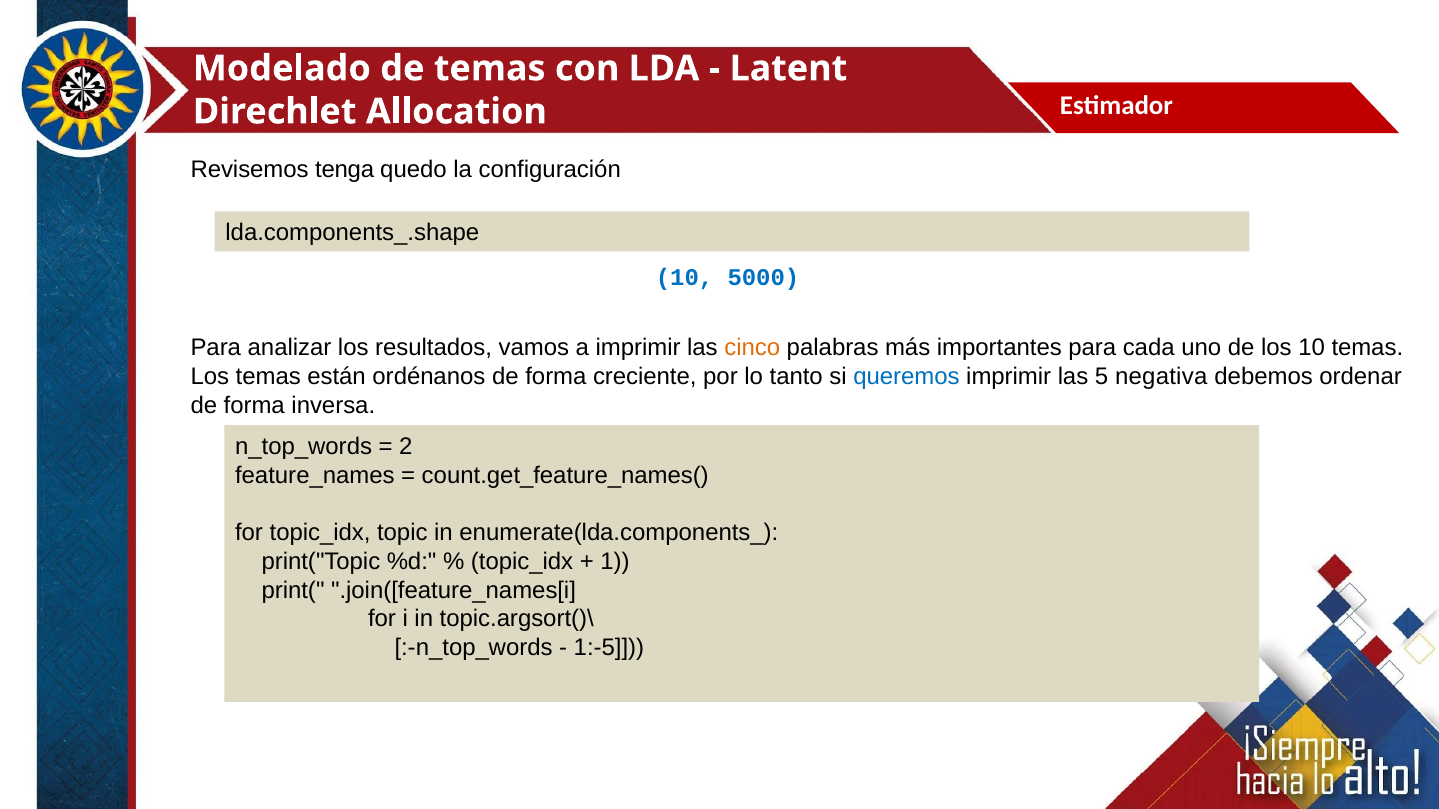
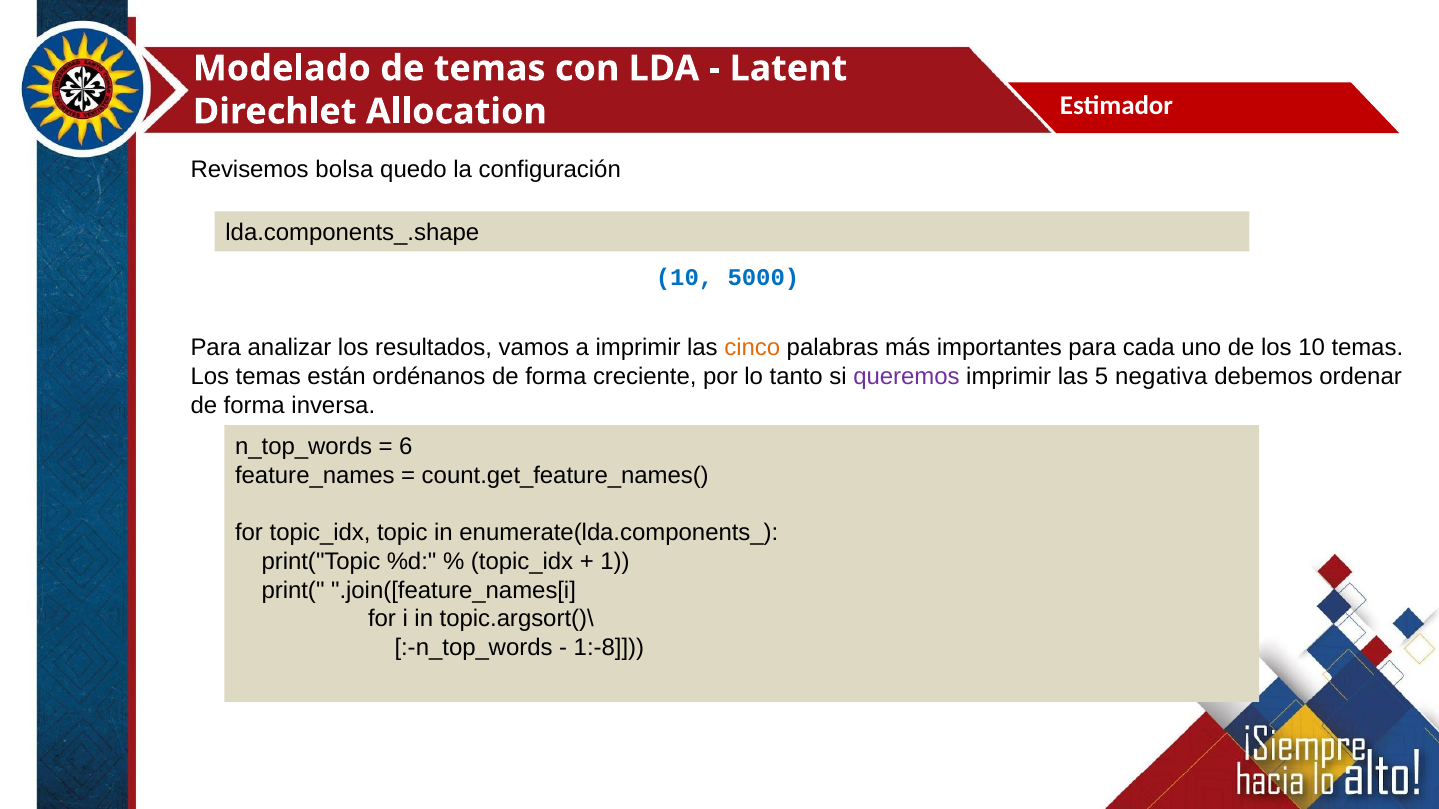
tenga: tenga -> bolsa
queremos colour: blue -> purple
2: 2 -> 6
1:-5: 1:-5 -> 1:-8
